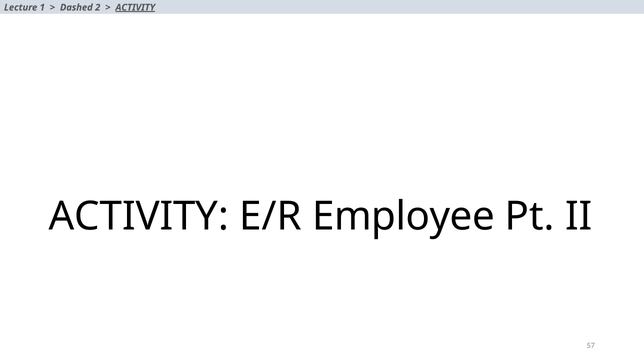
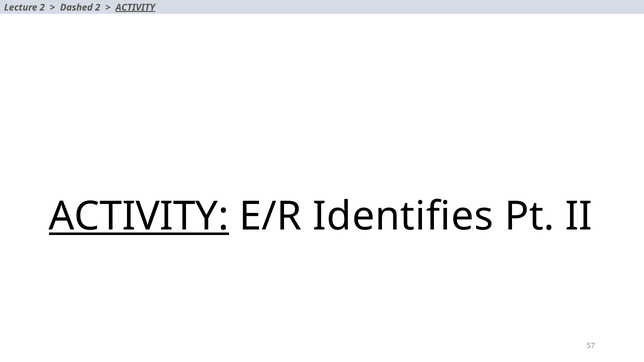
Lecture 1: 1 -> 2
ACTIVITY at (139, 217) underline: none -> present
Employee: Employee -> Identifies
